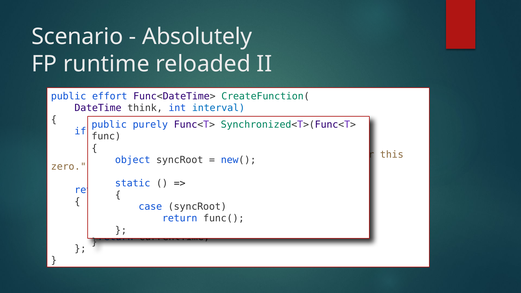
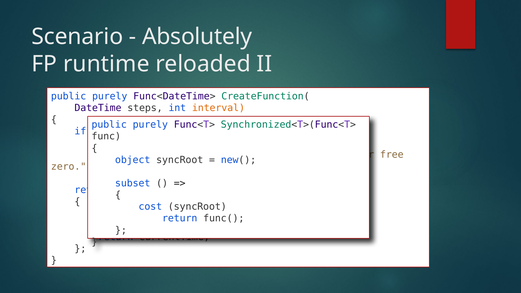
effort at (110, 96): effort -> purely
think: think -> steps
interval at (218, 108) colour: blue -> orange
this: this -> free
static: static -> subset
case: case -> cost
